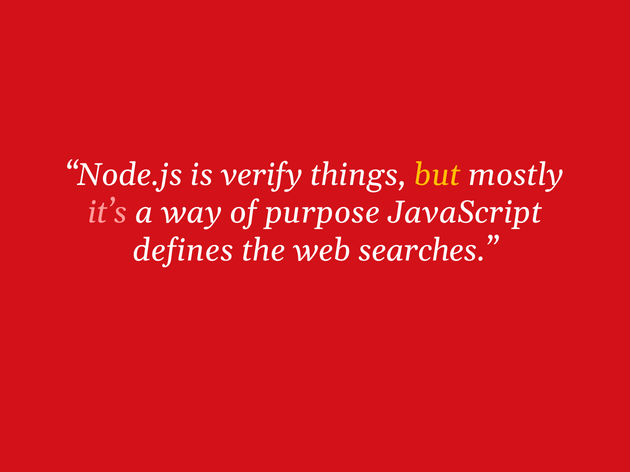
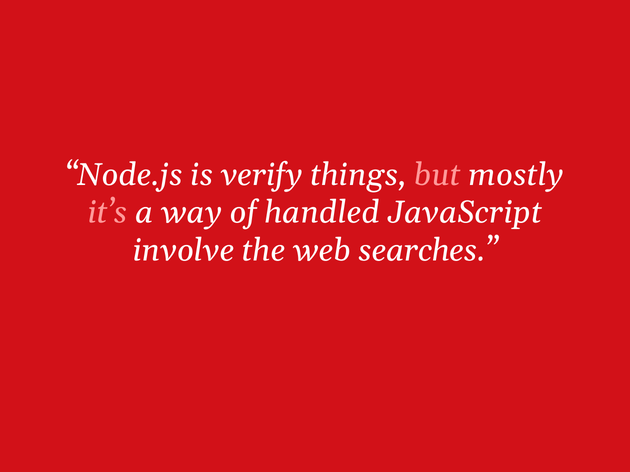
but colour: yellow -> pink
purpose: purpose -> handled
defines: defines -> involve
